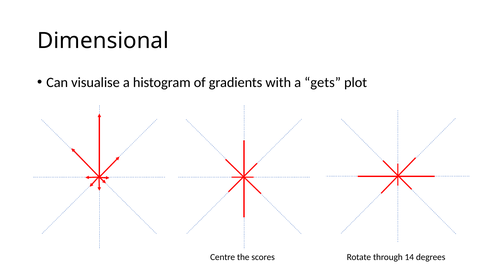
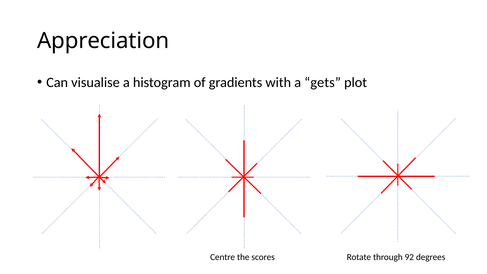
Dimensional: Dimensional -> Appreciation
14: 14 -> 92
